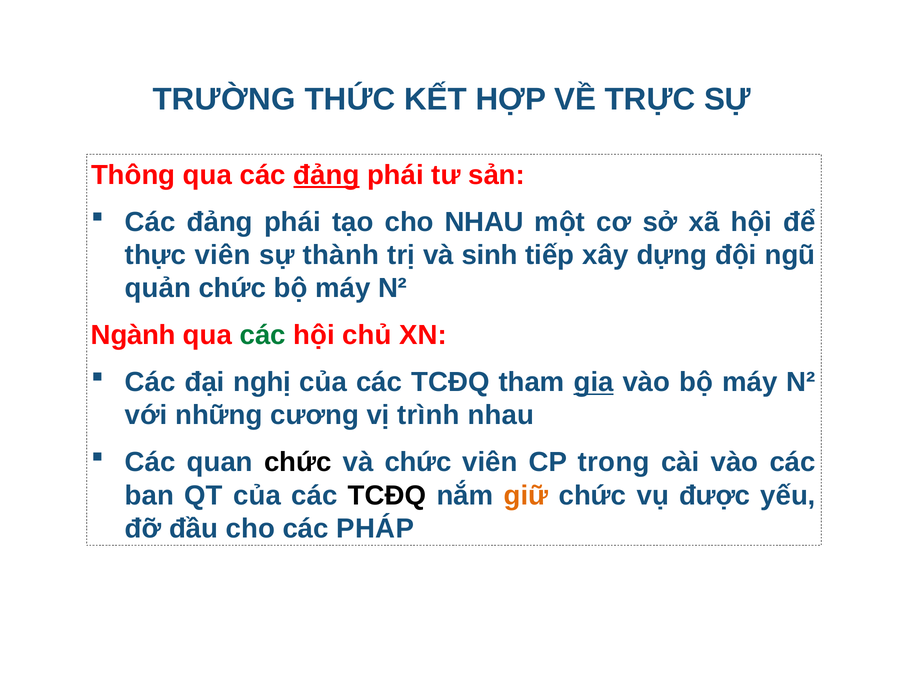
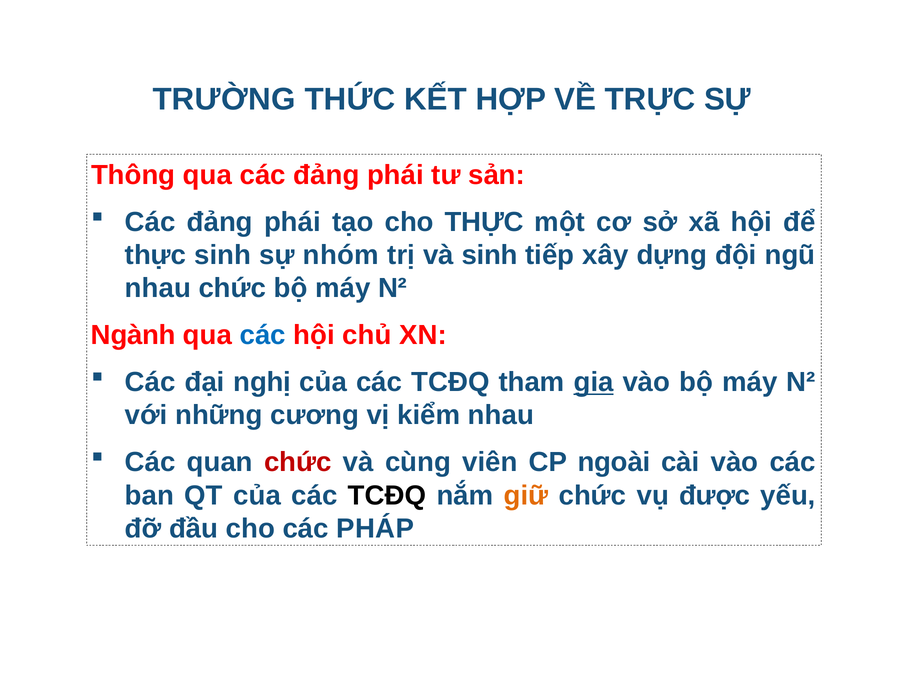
đảng at (326, 175) underline: present -> none
cho NHAU: NHAU -> THỰC
thực viên: viên -> sinh
thành: thành -> nhóm
quản at (158, 288): quản -> nhau
các at (263, 335) colour: green -> blue
trình: trình -> kiểm
chức at (298, 462) colour: black -> red
và chức: chức -> cùng
trong: trong -> ngoài
